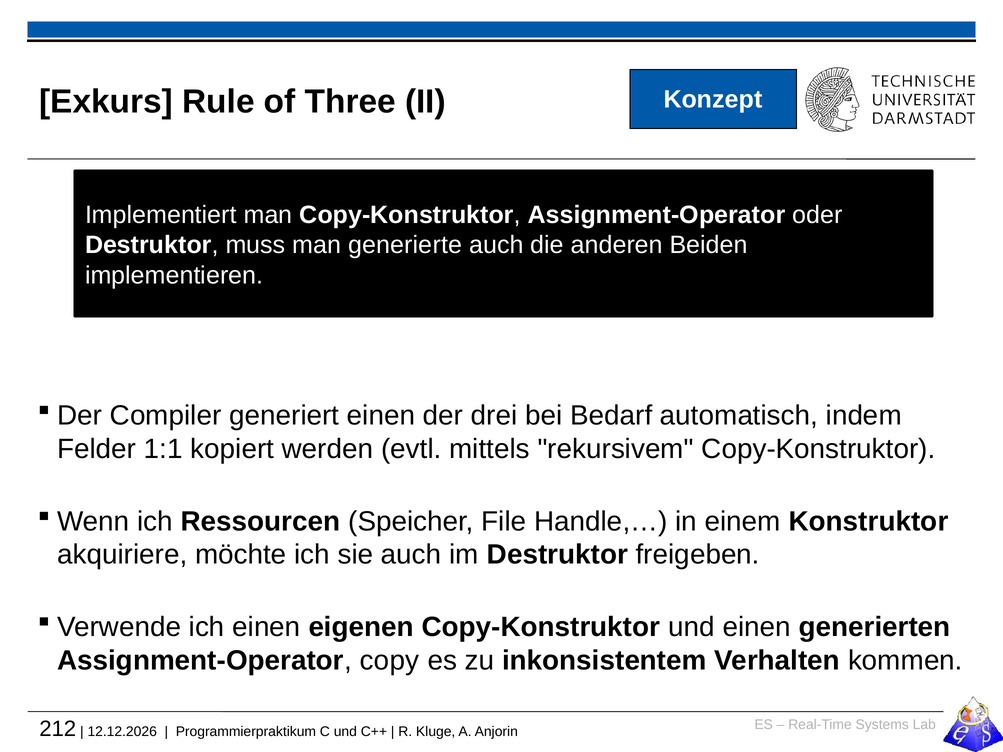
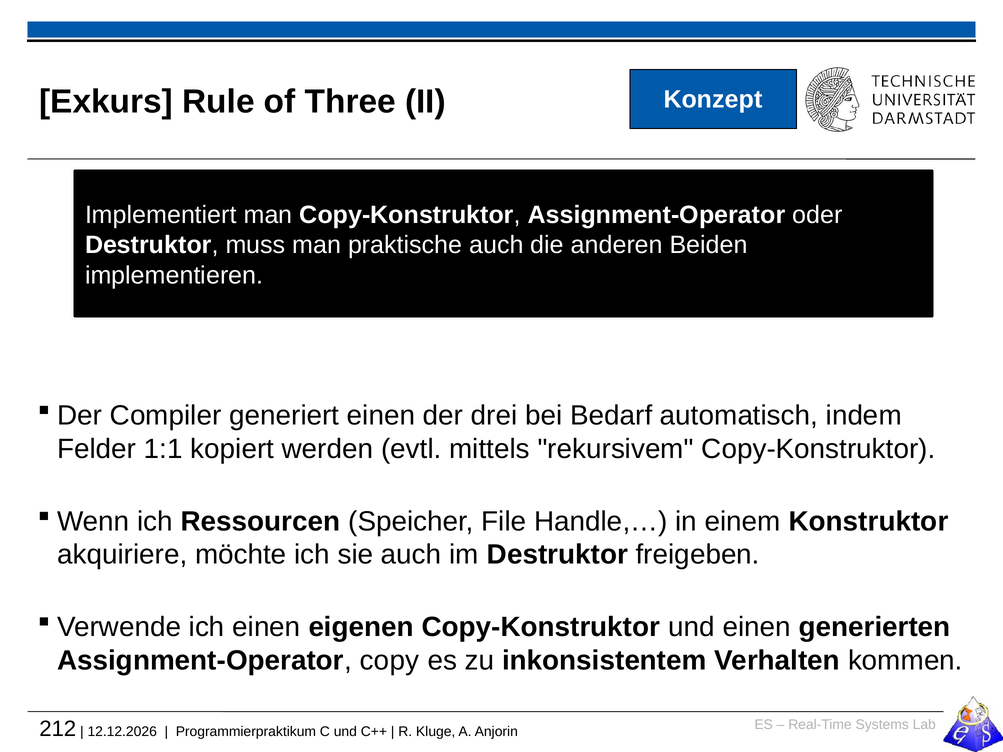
generierte: generierte -> praktische
